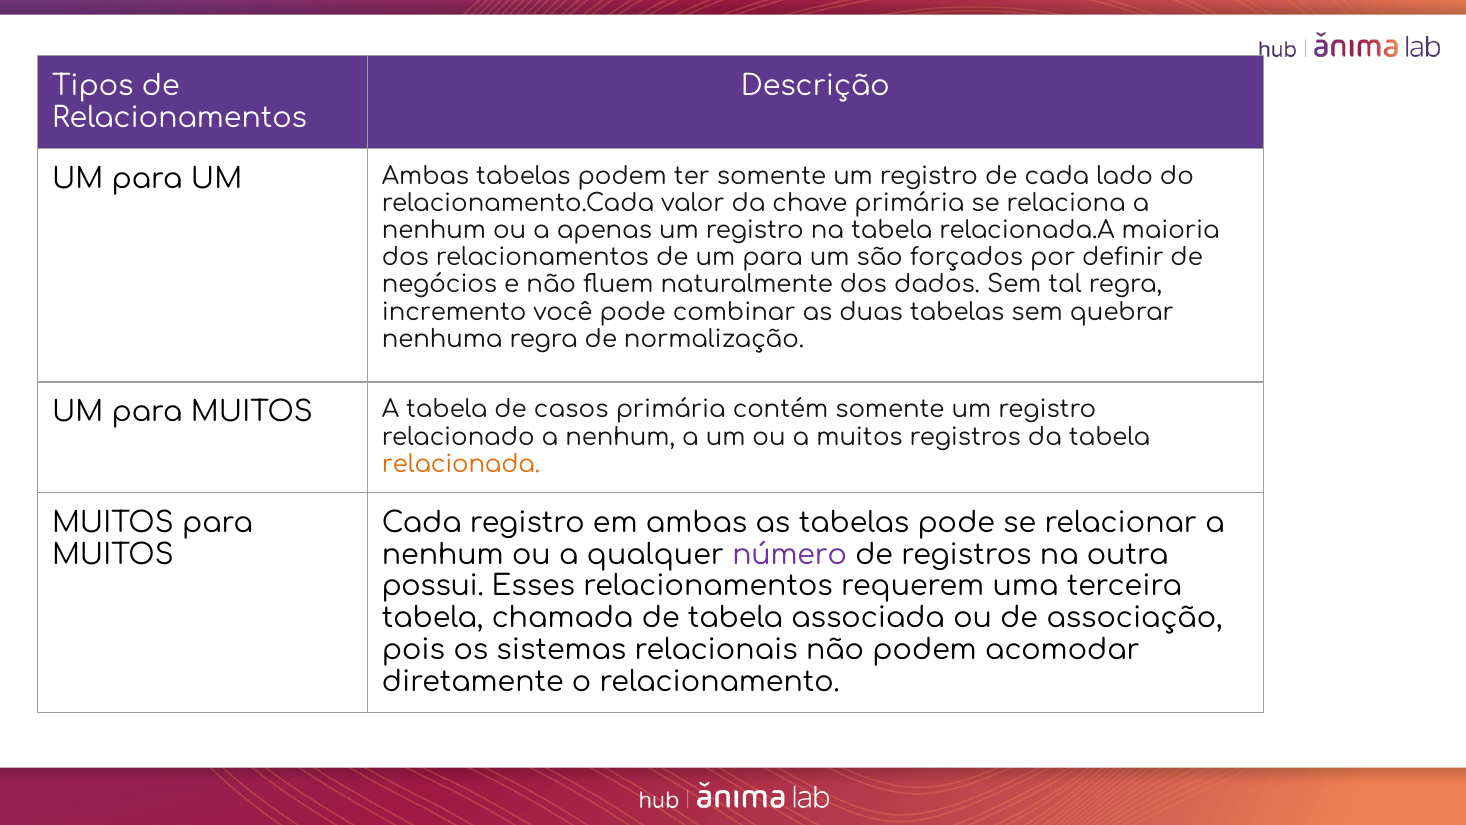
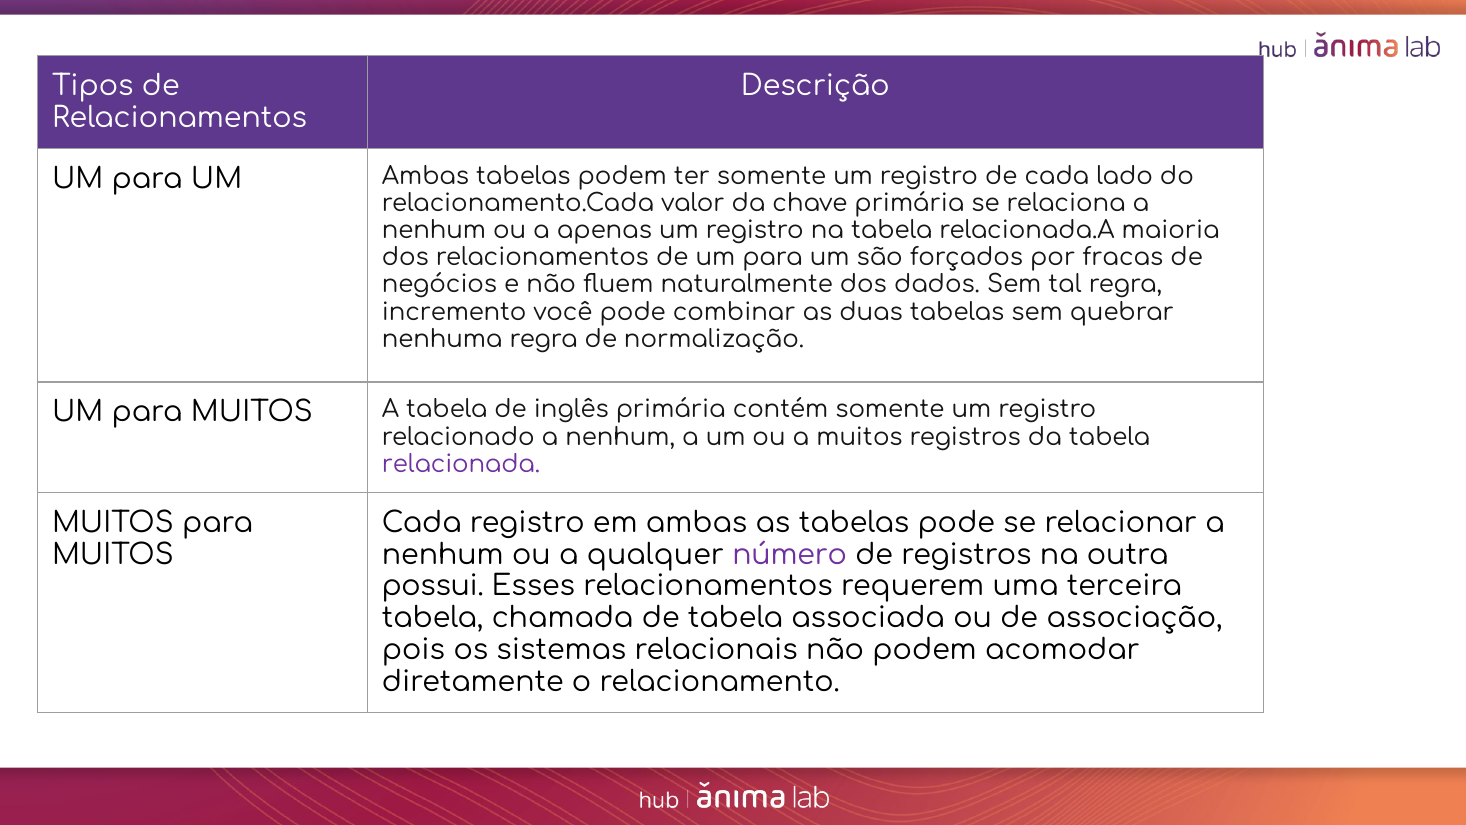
definir: definir -> fracas
casos: casos -> inglês
relacionada colour: orange -> purple
